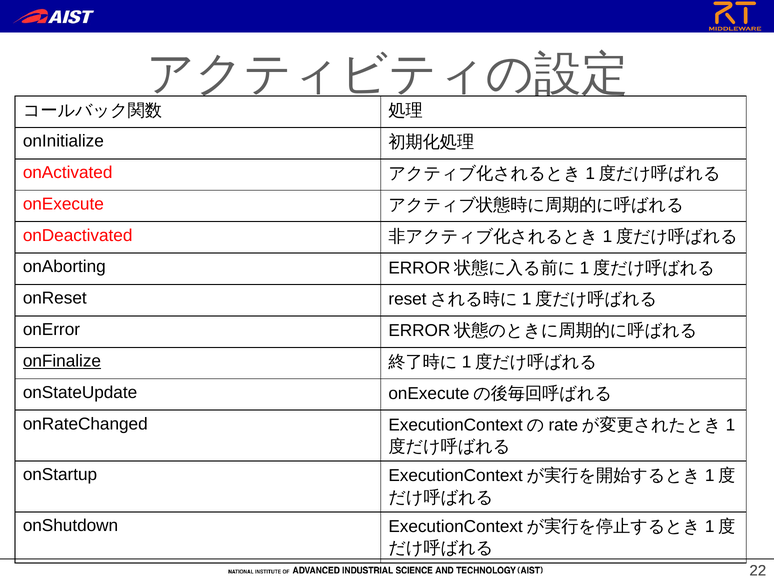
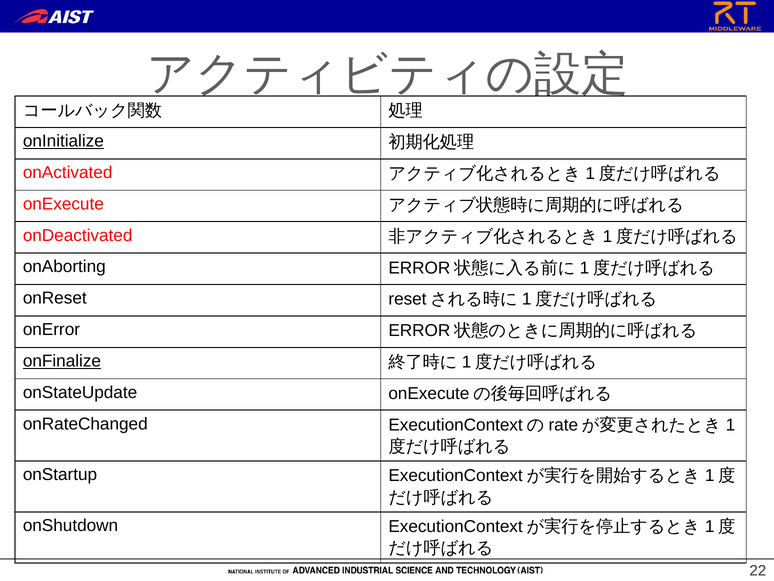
onInitialize underline: none -> present
